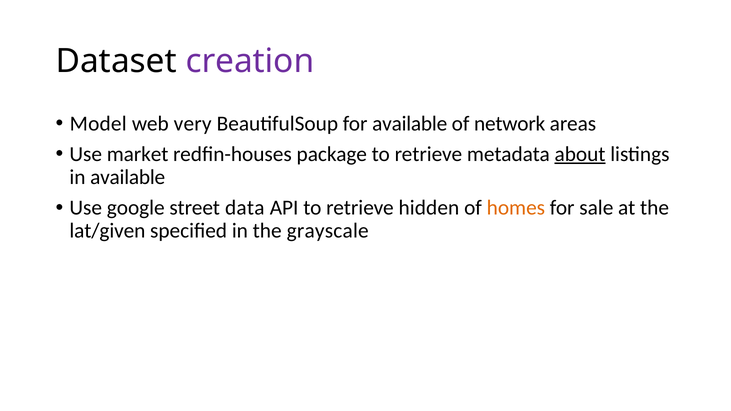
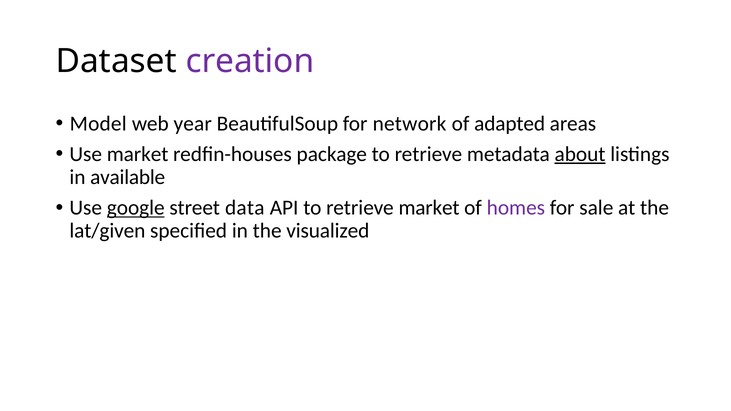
very: very -> year
for available: available -> network
network: network -> adapted
google underline: none -> present
retrieve hidden: hidden -> market
homes colour: orange -> purple
grayscale: grayscale -> visualized
